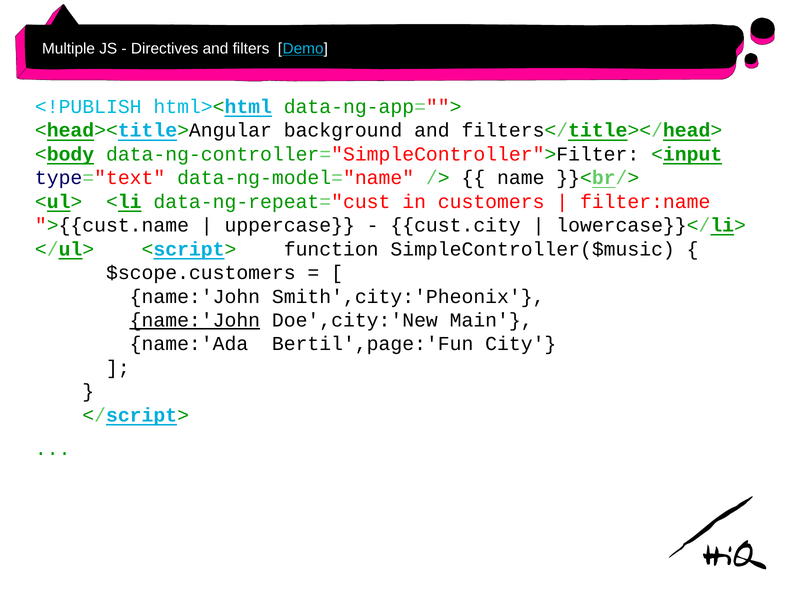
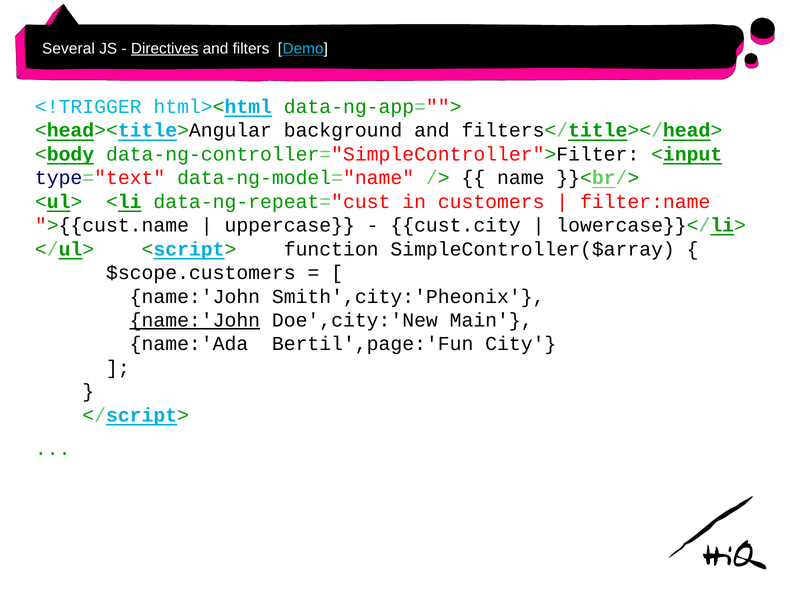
Multiple: Multiple -> Several
Directives underline: none -> present
<!PUBLISH: <!PUBLISH -> <!TRIGGER
SimpleController($music: SimpleController($music -> SimpleController($array
